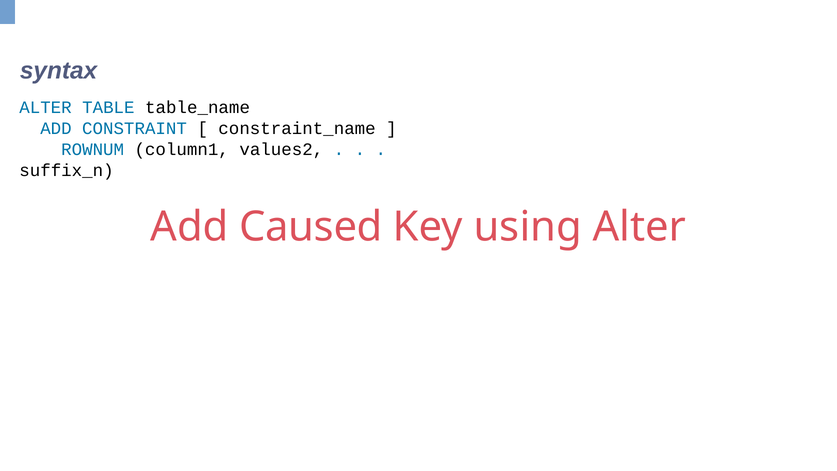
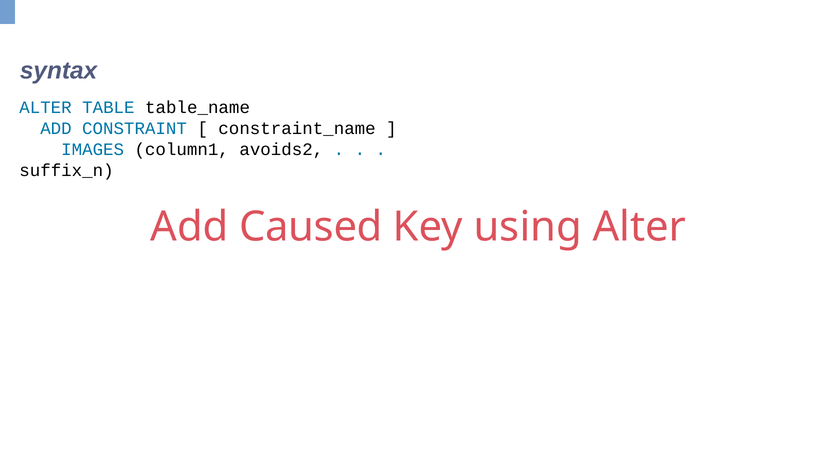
ROWNUM: ROWNUM -> IMAGES
values2: values2 -> avoids2
